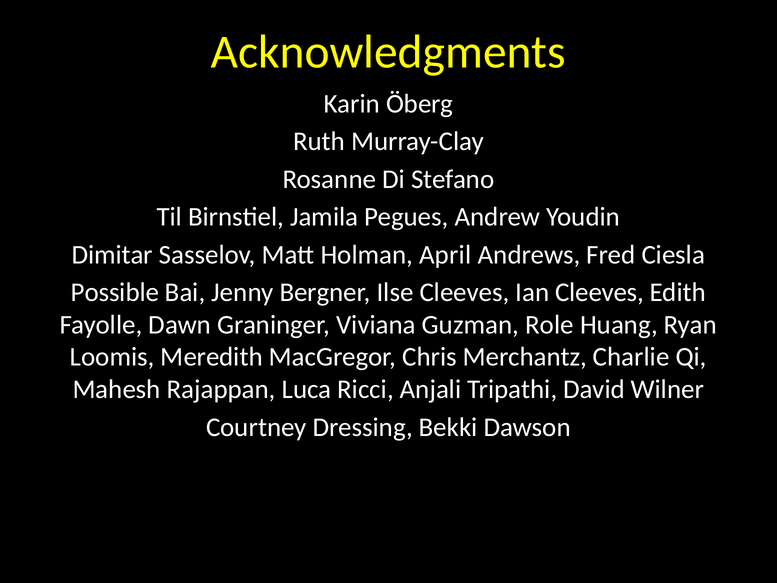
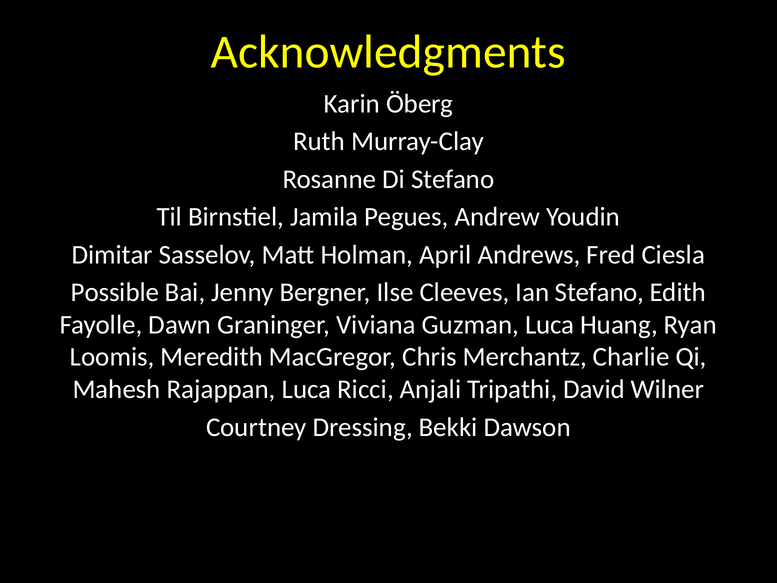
Ian Cleeves: Cleeves -> Stefano
Guzman Role: Role -> Luca
